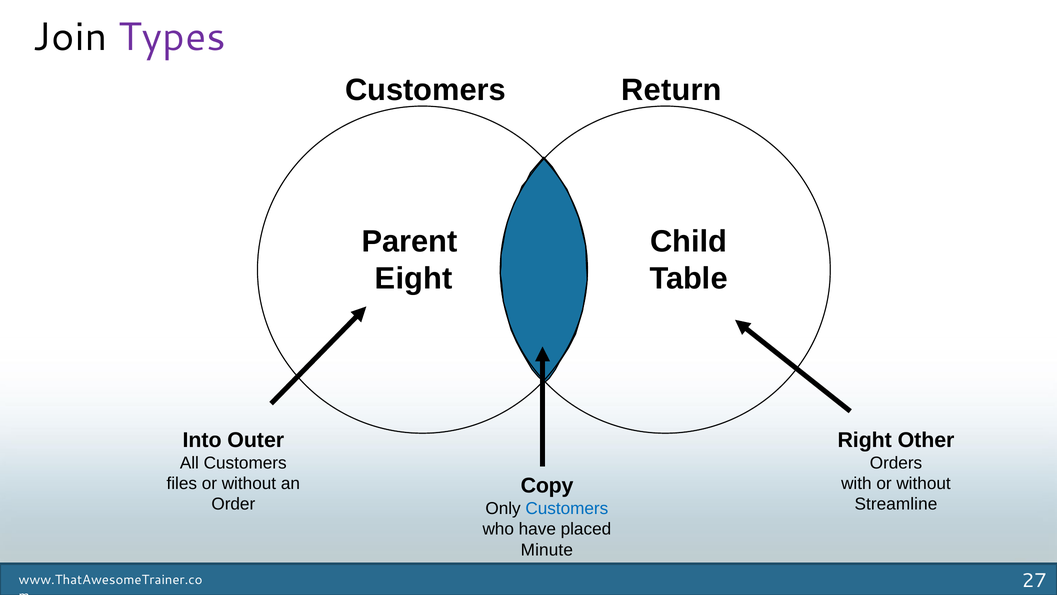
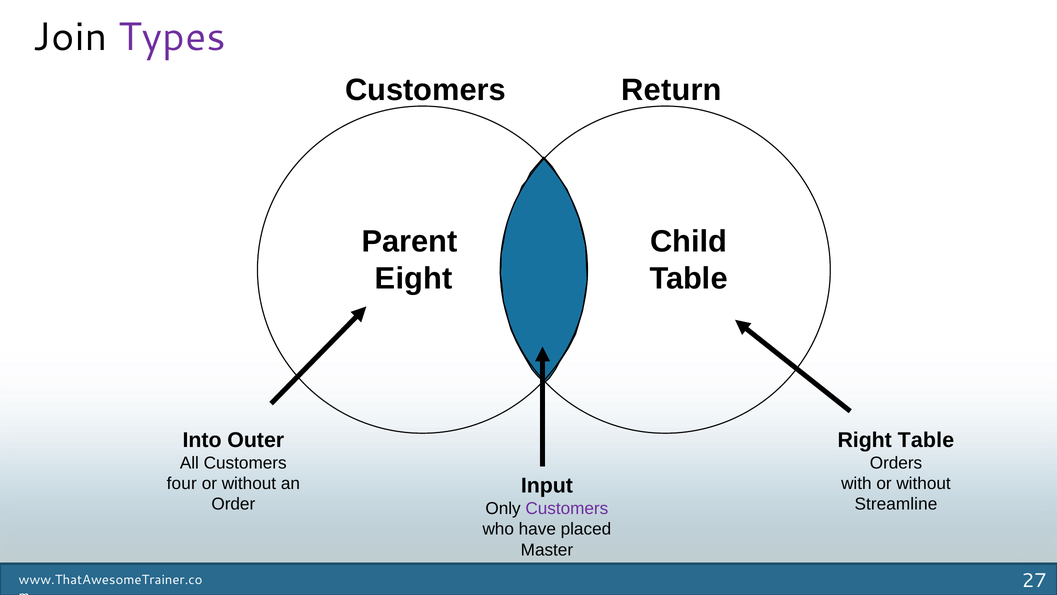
Right Other: Other -> Table
files: files -> four
Copy: Copy -> Input
Customers at (567, 508) colour: blue -> purple
Minute: Minute -> Master
